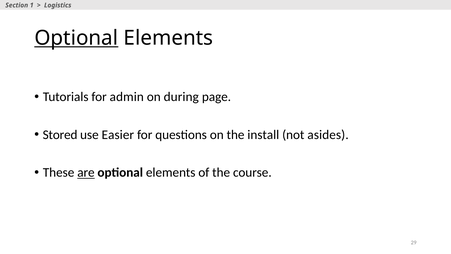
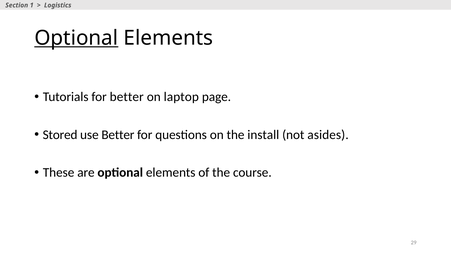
for admin: admin -> better
during: during -> laptop
use Easier: Easier -> Better
are underline: present -> none
